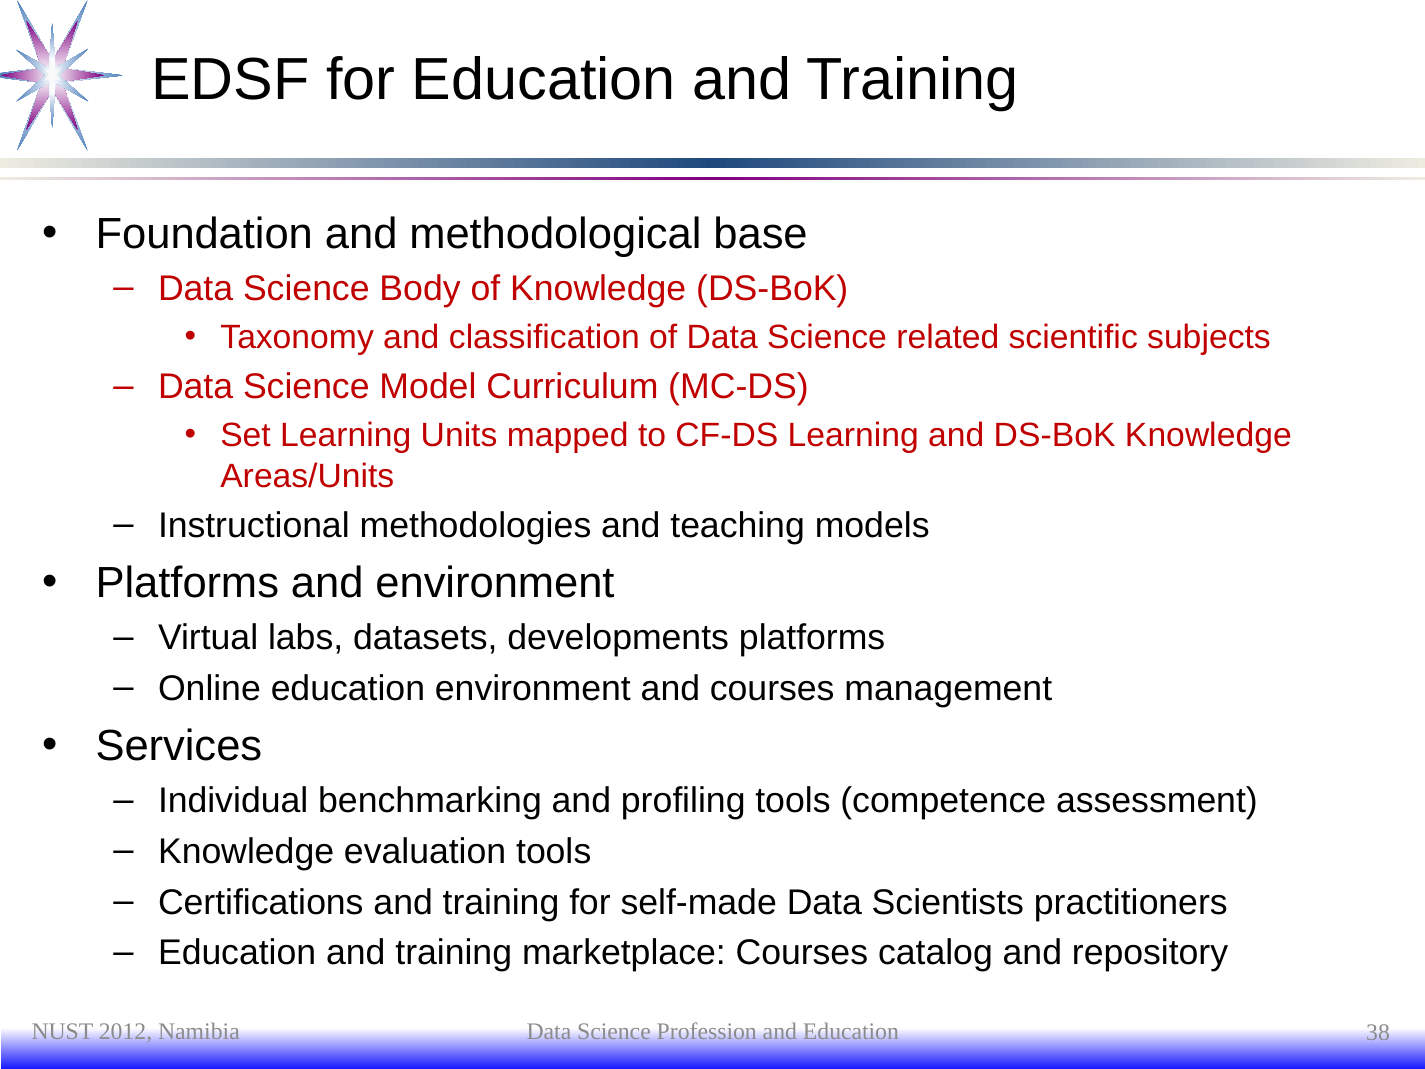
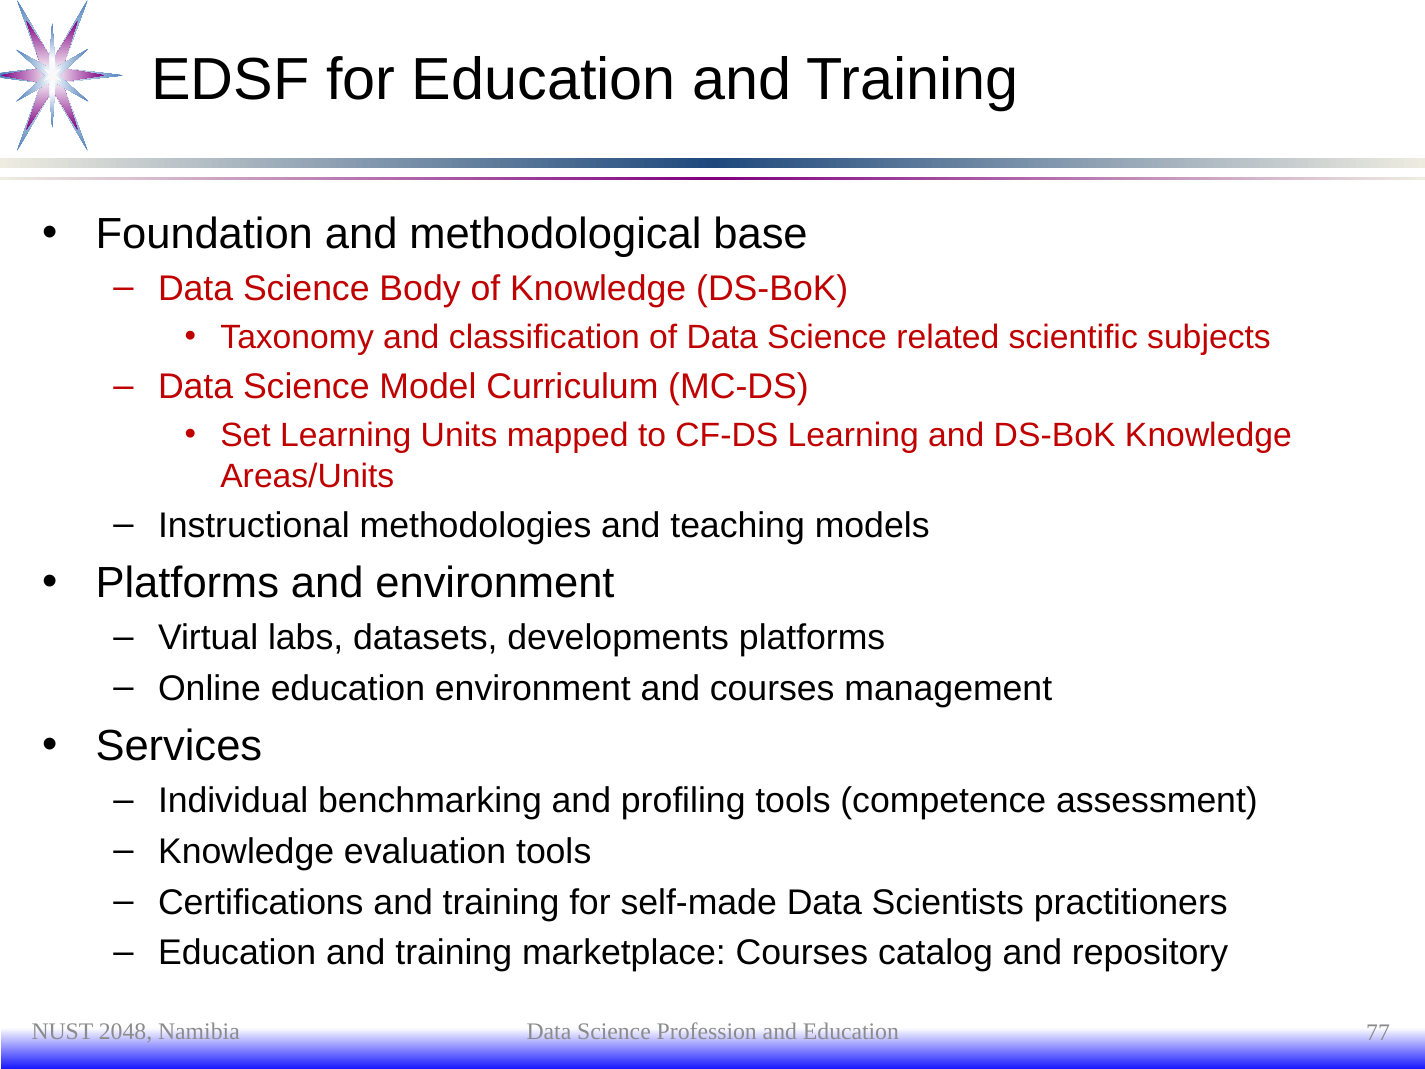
2012: 2012 -> 2048
38: 38 -> 77
